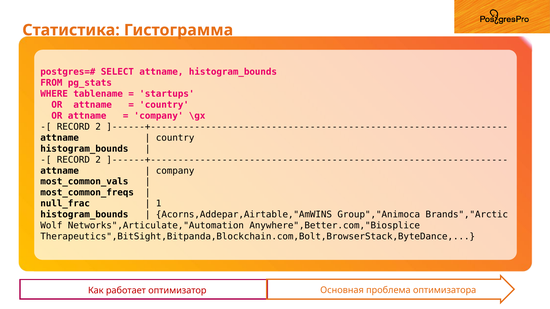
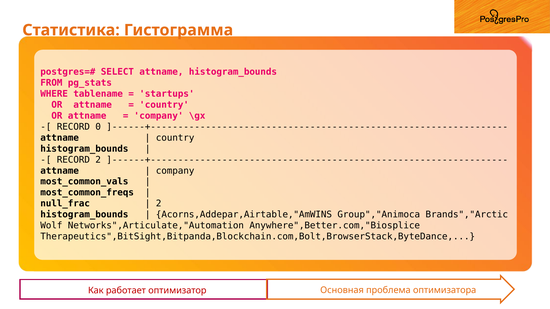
2 at (98, 127): 2 -> 0
1 at (159, 204): 1 -> 2
